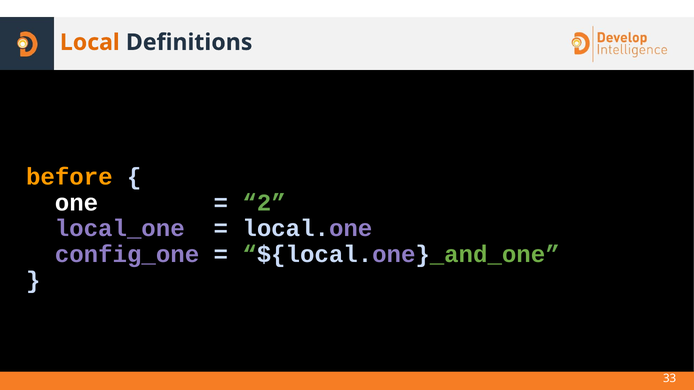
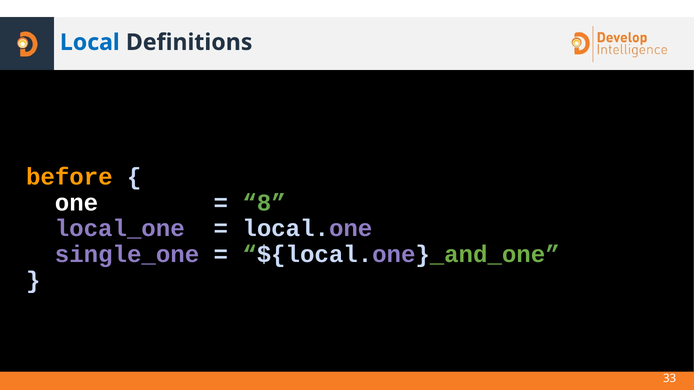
Local colour: orange -> blue
2: 2 -> 8
config_one: config_one -> single_one
